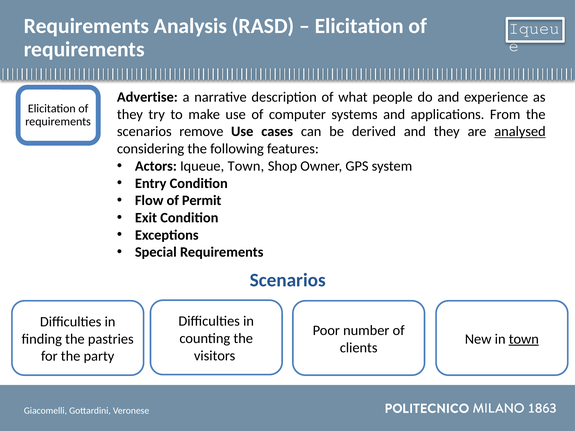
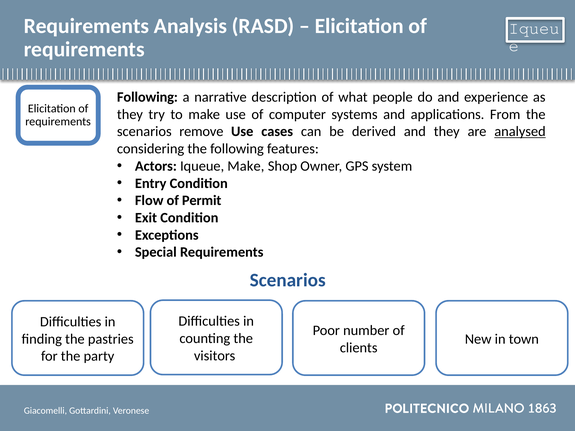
Advertise at (147, 97): Advertise -> Following
Iqueue Town: Town -> Make
town at (524, 339) underline: present -> none
